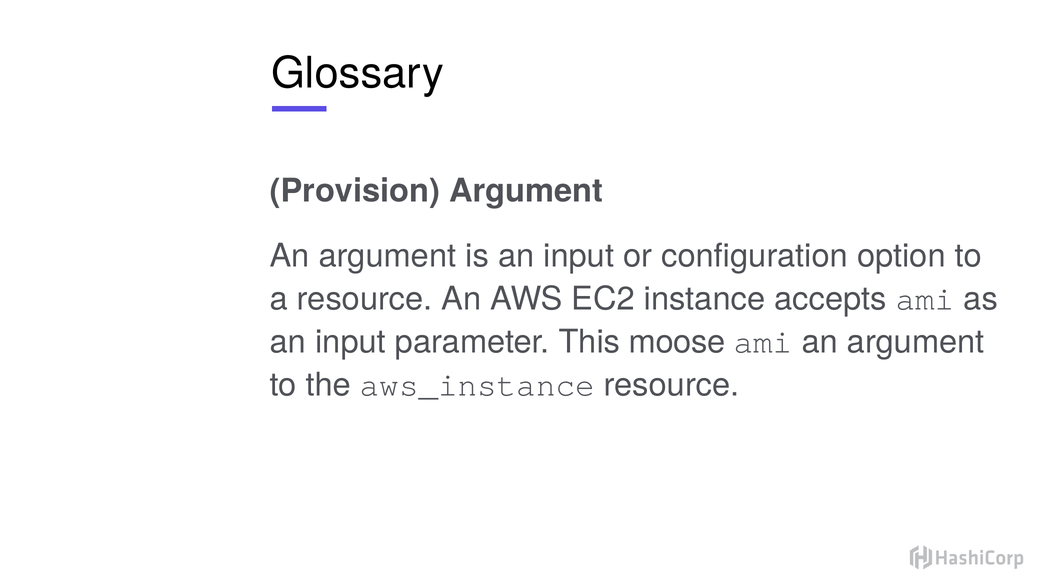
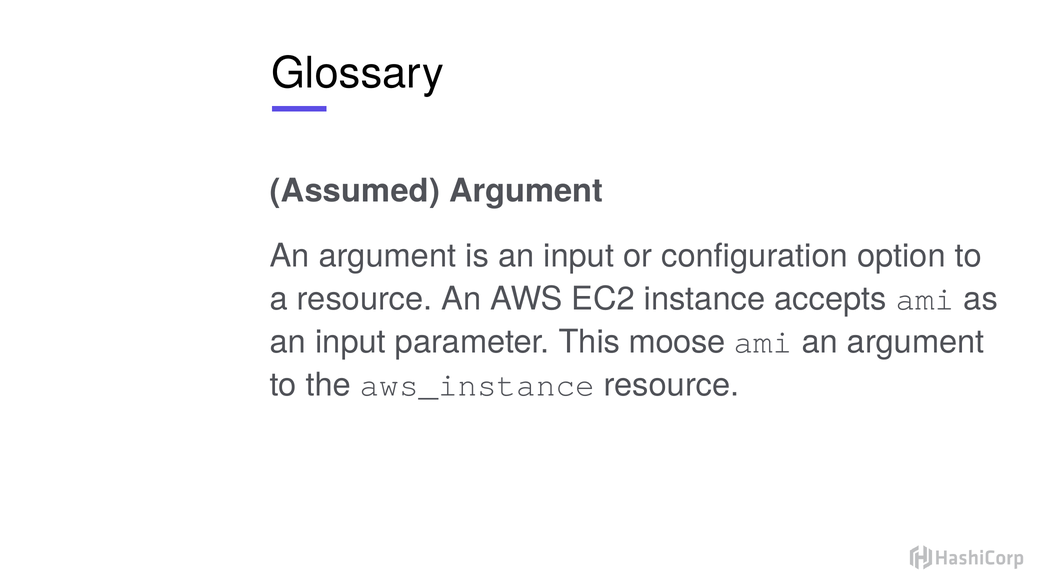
Provision: Provision -> Assumed
